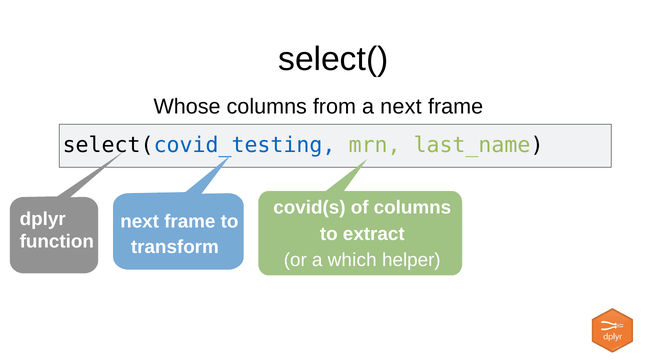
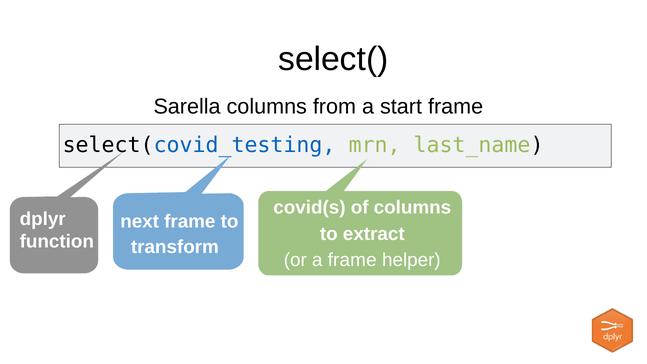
Whose: Whose -> Sarella
a next: next -> start
a which: which -> frame
